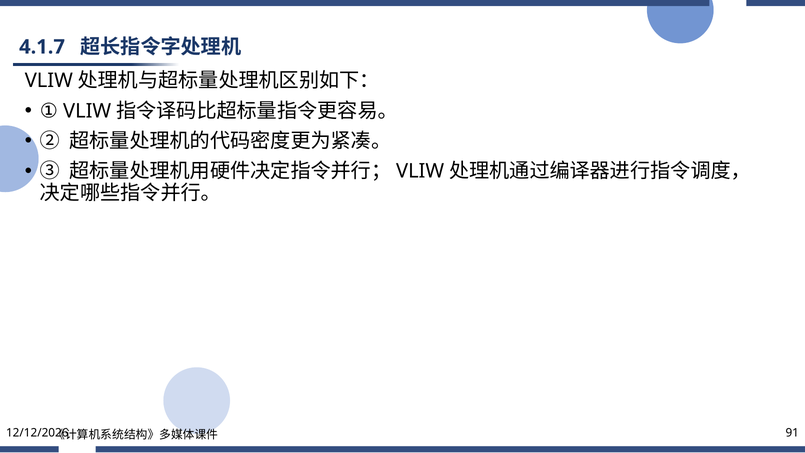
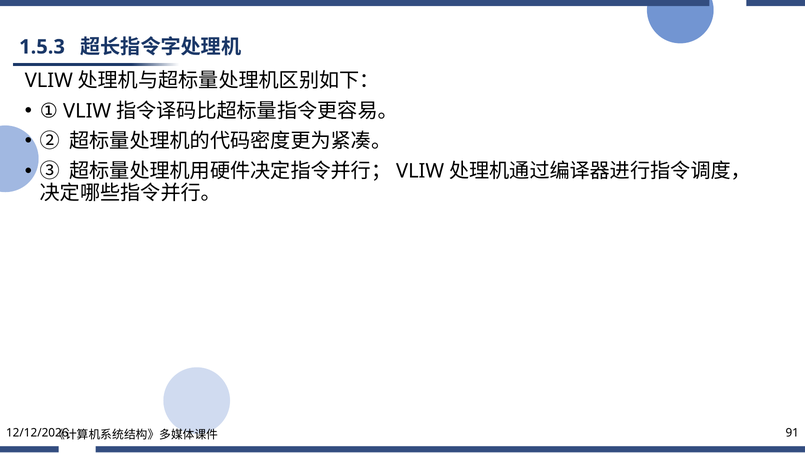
4.1.7: 4.1.7 -> 1.5.3
